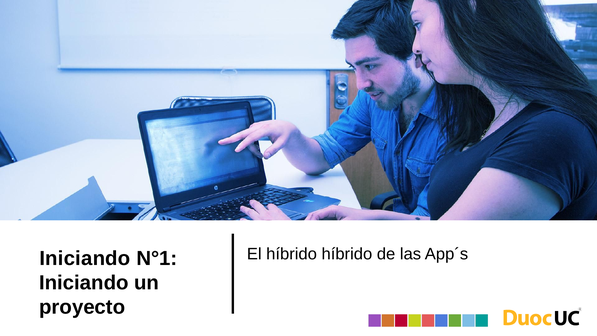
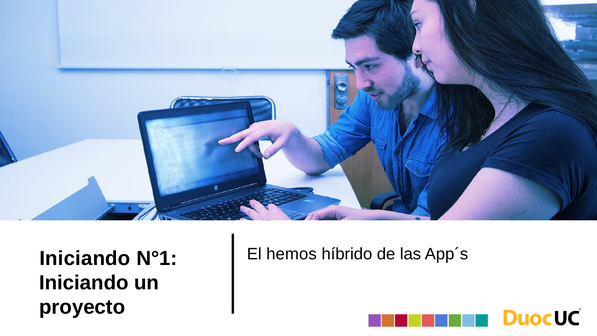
El híbrido: híbrido -> hemos
